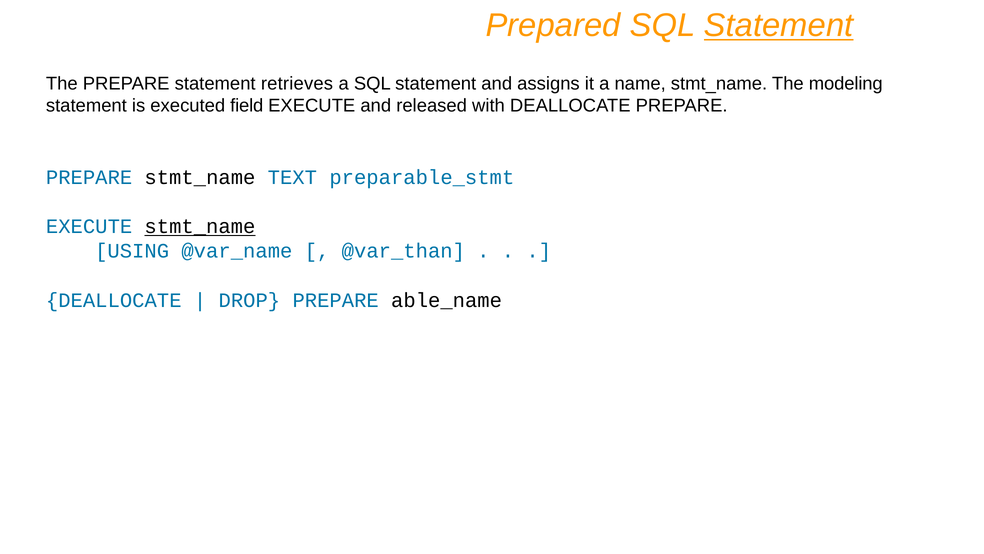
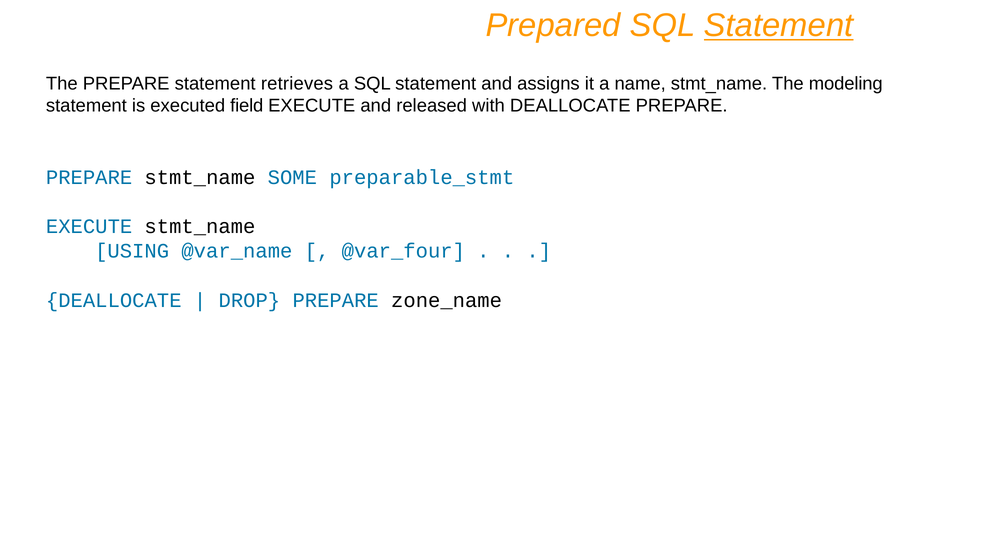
TEXT: TEXT -> SOME
stmt_name at (200, 226) underline: present -> none
@var_than: @var_than -> @var_four
able_name: able_name -> zone_name
